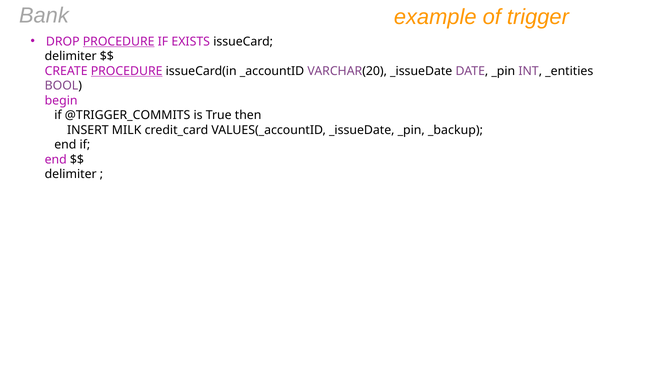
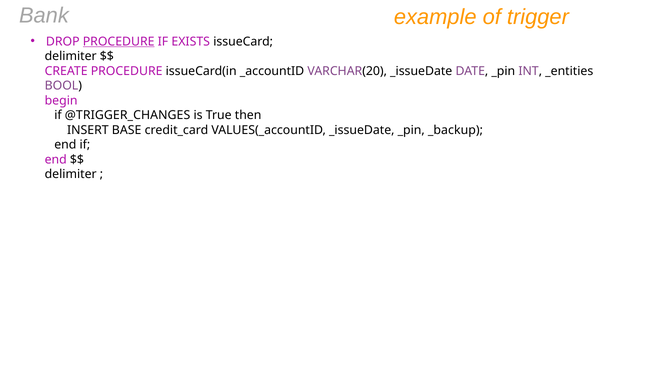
PROCEDURE at (127, 71) underline: present -> none
@TRIGGER_COMMITS: @TRIGGER_COMMITS -> @TRIGGER_CHANGES
MILK: MILK -> BASE
